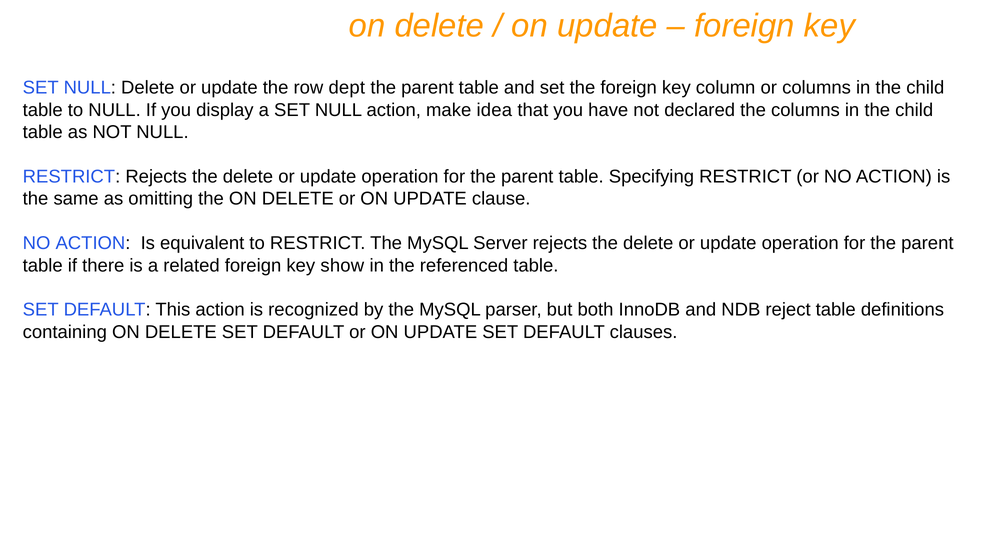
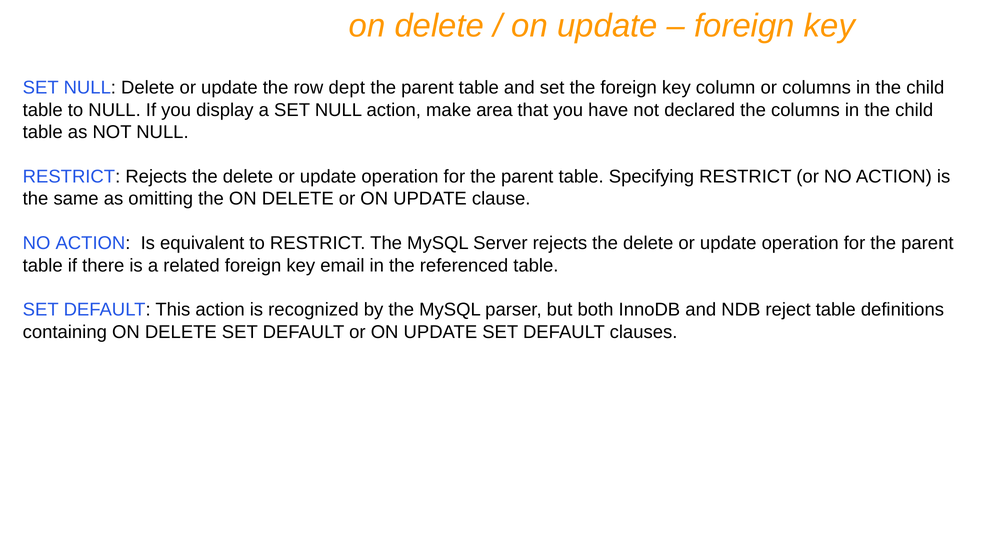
idea: idea -> area
show: show -> email
